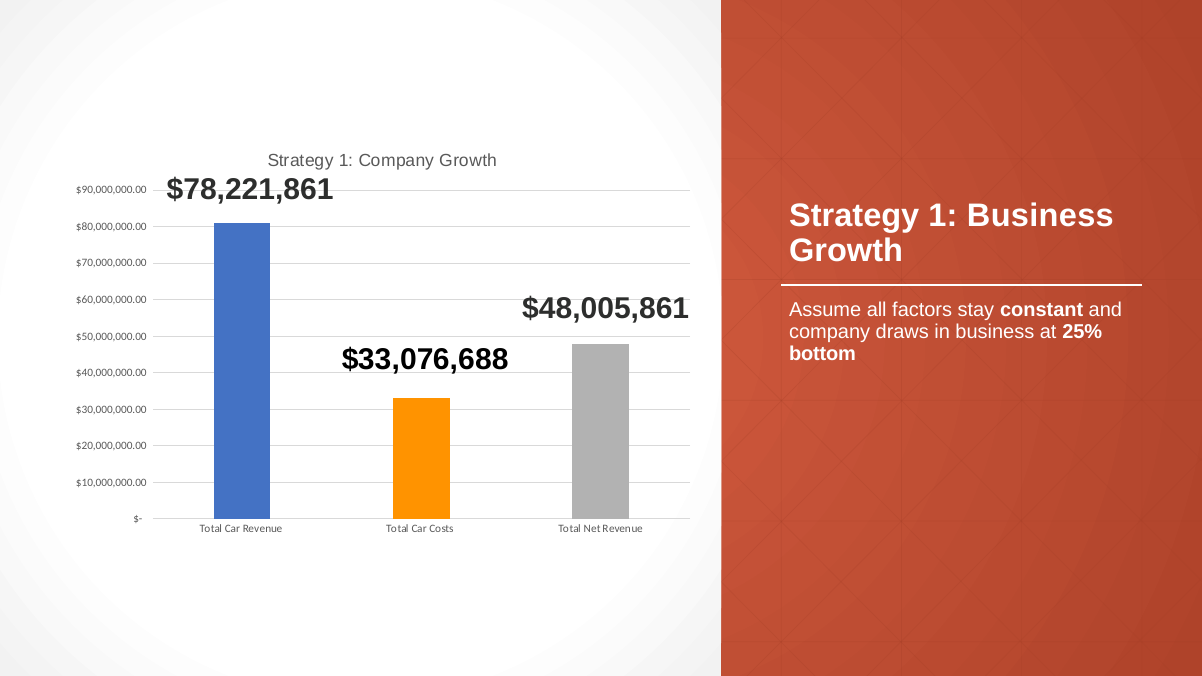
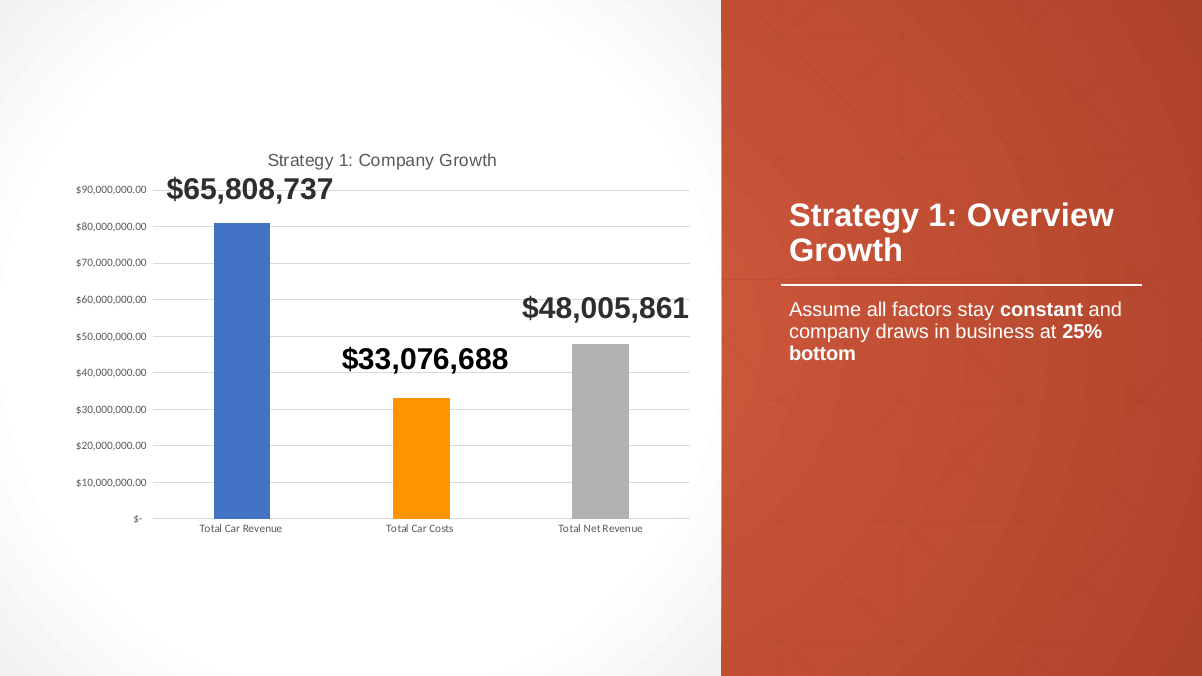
$78,221,861: $78,221,861 -> $65,808,737
1 Business: Business -> Overview
